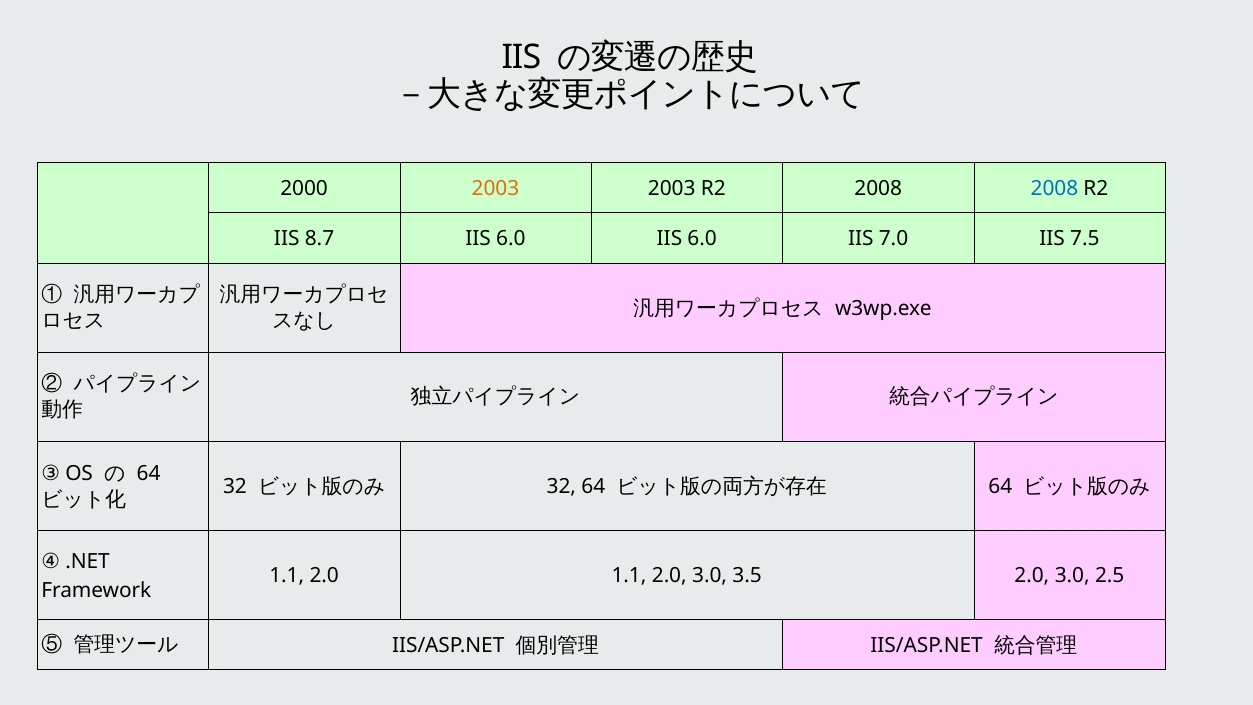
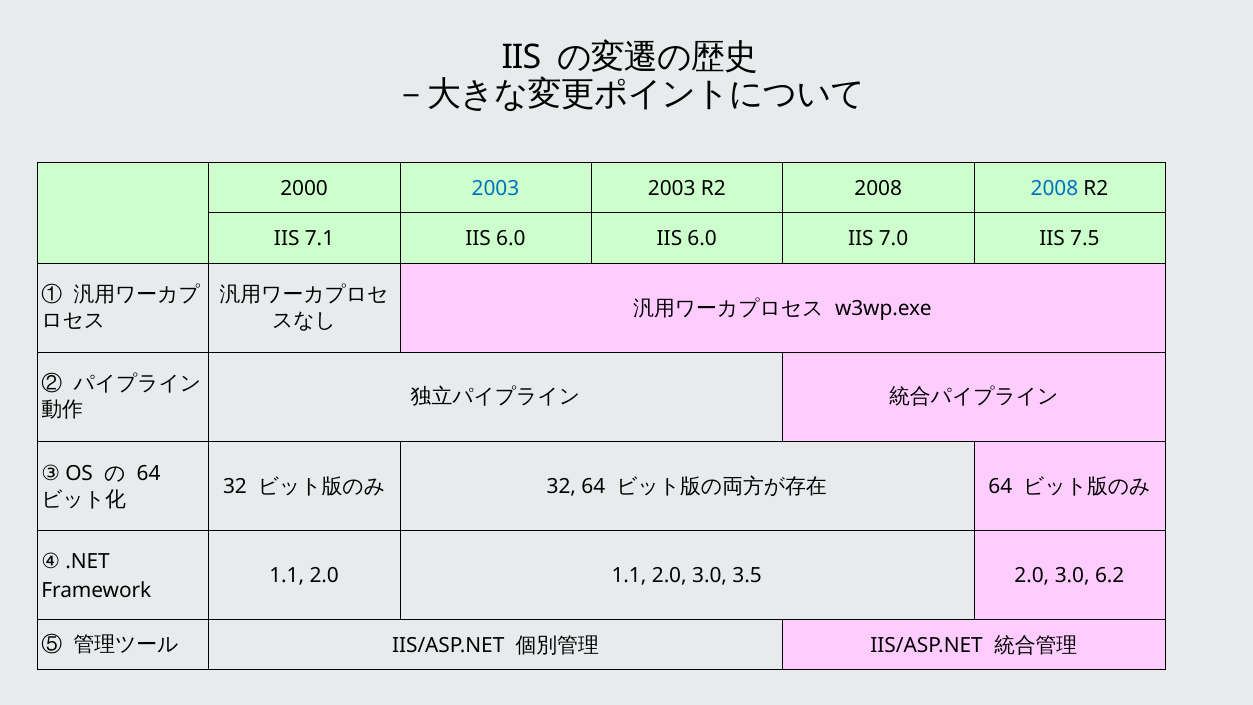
2003 at (495, 189) colour: orange -> blue
8.7: 8.7 -> 7.1
2.5: 2.5 -> 6.2
